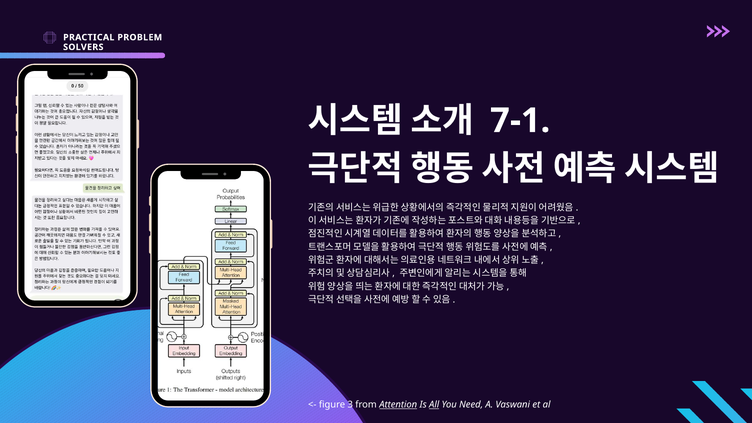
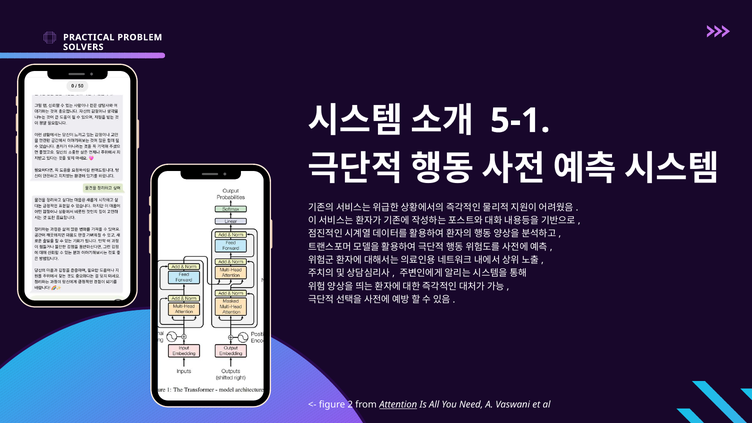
7-1: 7-1 -> 5-1
3: 3 -> 2
All underline: present -> none
